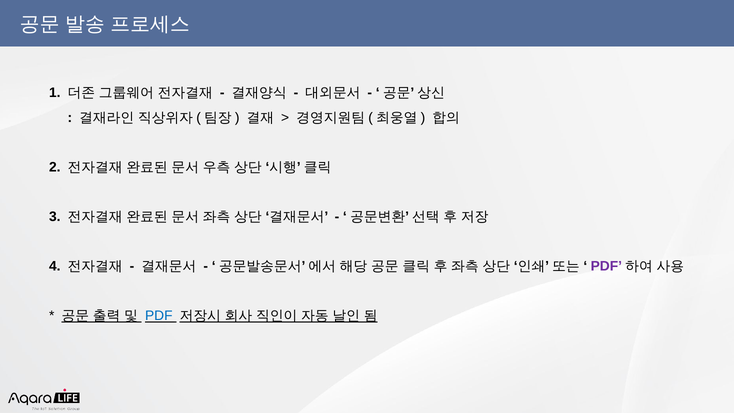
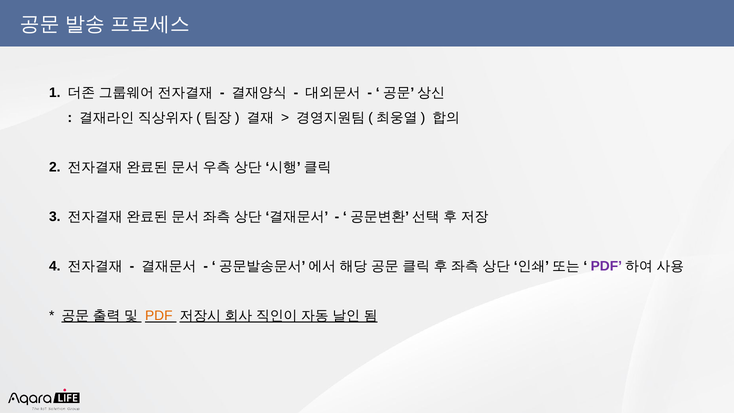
PDF at (159, 316) colour: blue -> orange
